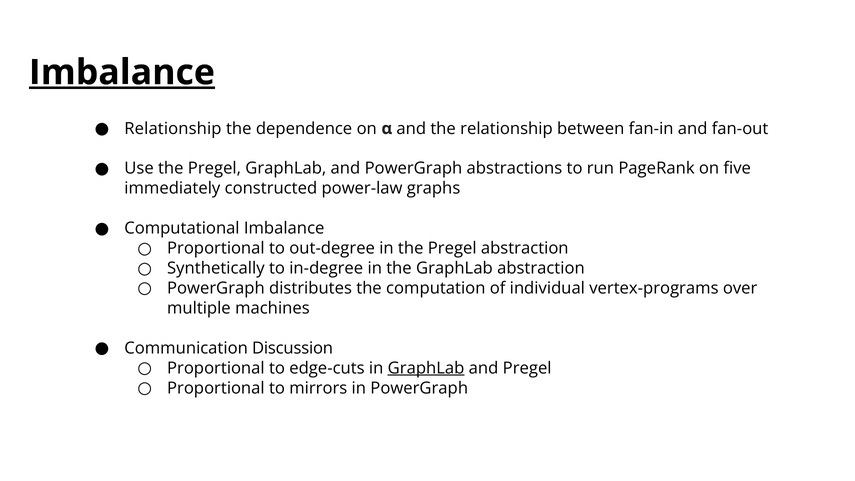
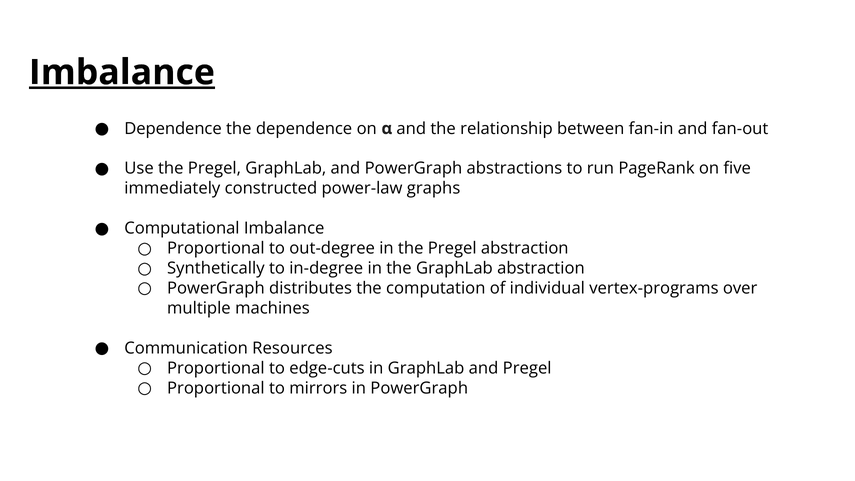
Relationship at (173, 129): Relationship -> Dependence
Discussion: Discussion -> Resources
GraphLab at (426, 368) underline: present -> none
